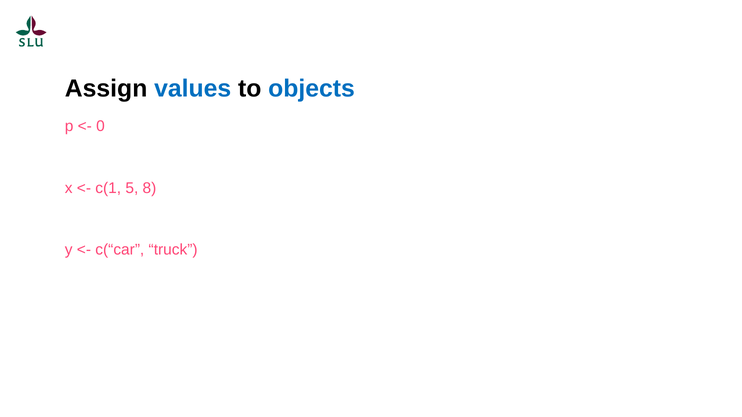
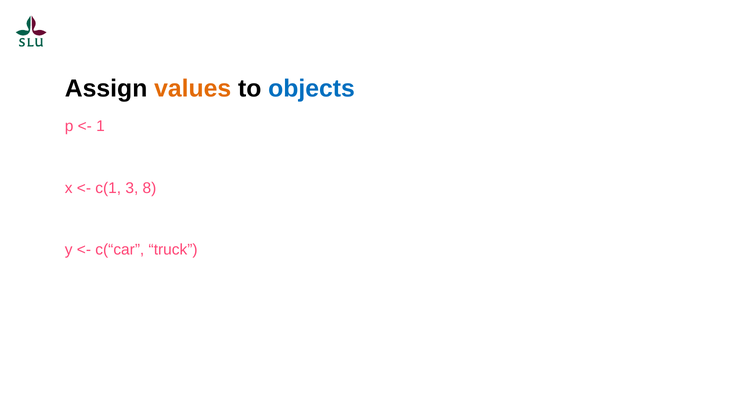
values colour: blue -> orange
0: 0 -> 1
5: 5 -> 3
